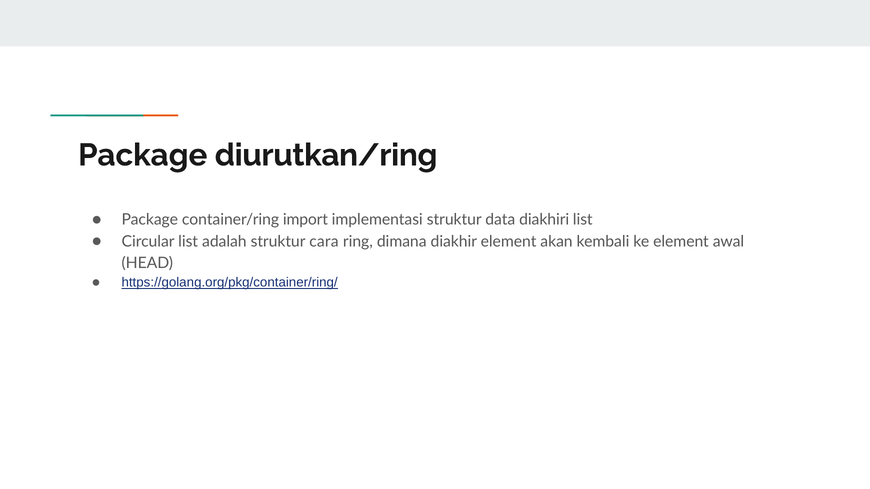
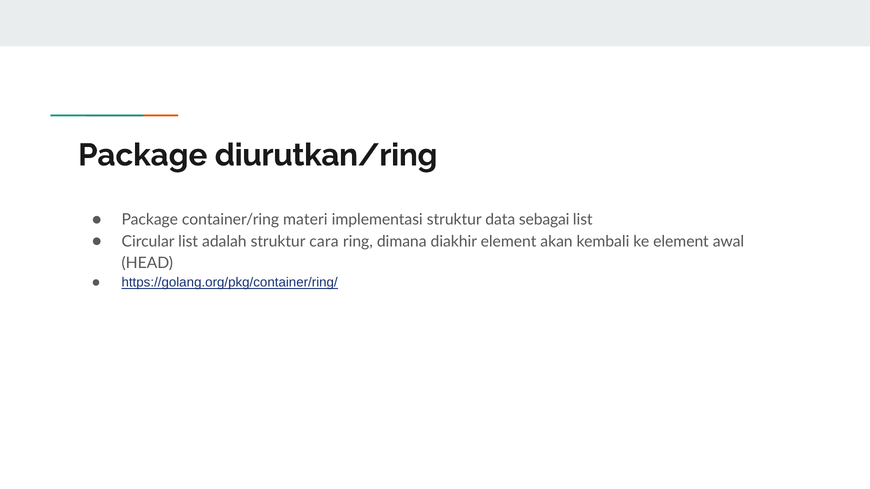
import: import -> materi
diakhiri: diakhiri -> sebagai
